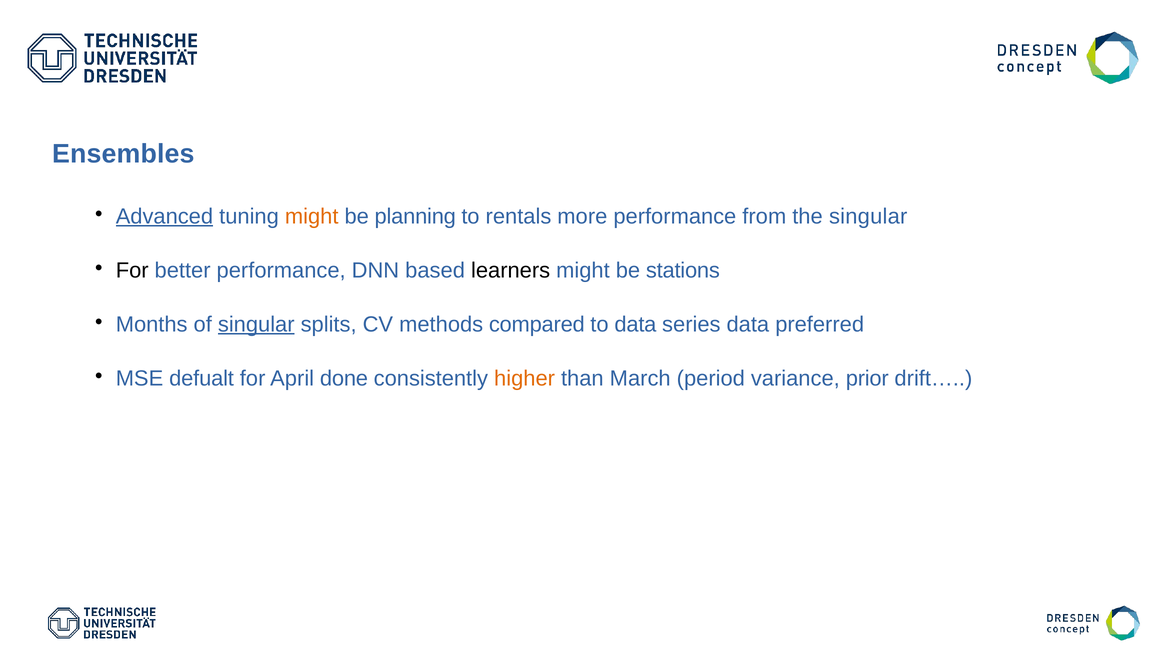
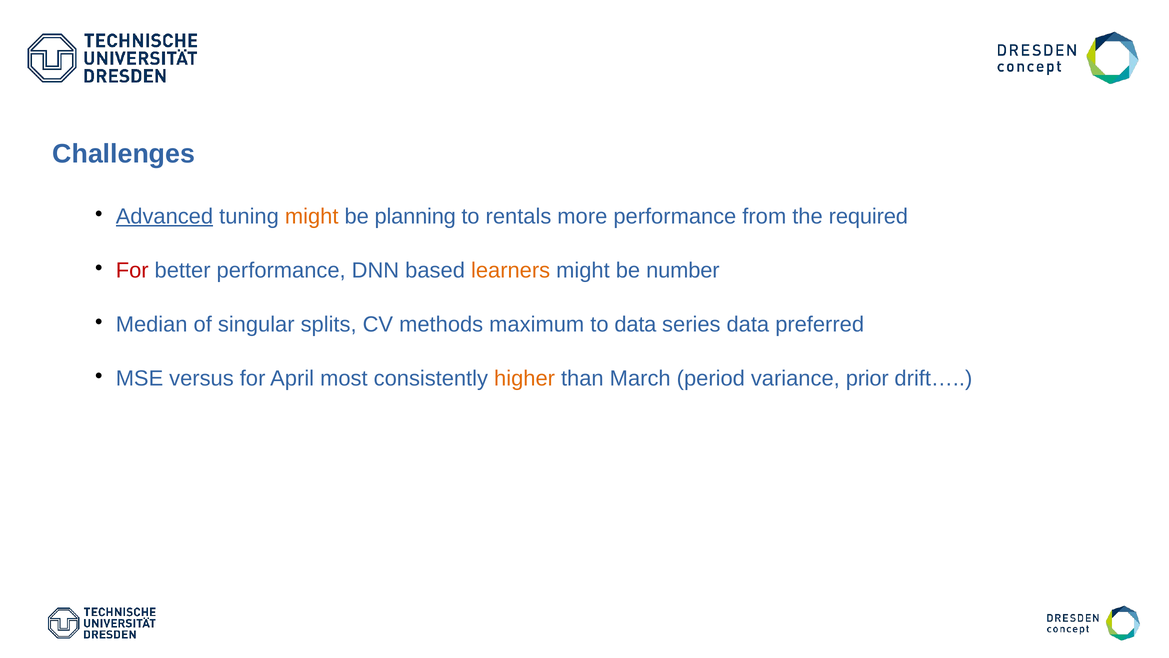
Ensembles: Ensembles -> Challenges
the singular: singular -> required
For at (132, 270) colour: black -> red
learners colour: black -> orange
stations: stations -> number
Months: Months -> Median
singular at (256, 324) underline: present -> none
compared: compared -> maximum
defualt: defualt -> versus
done: done -> most
